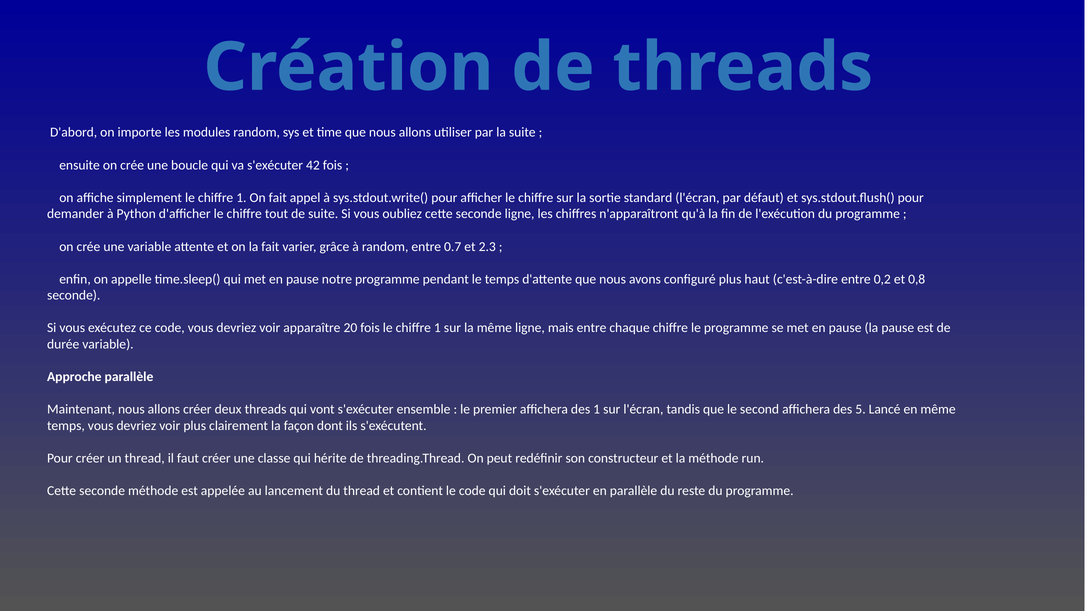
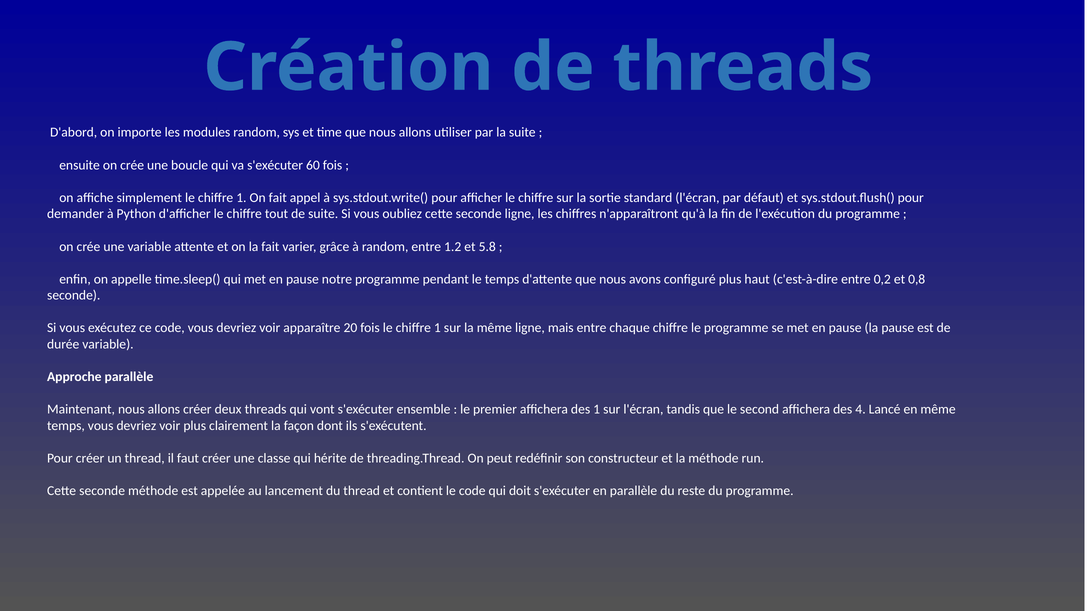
42: 42 -> 60
0.7: 0.7 -> 1.2
2.3: 2.3 -> 5.8
5: 5 -> 4
